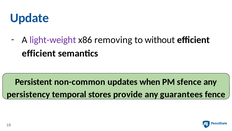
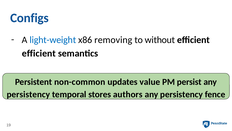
Update: Update -> Configs
light-weight colour: purple -> blue
when: when -> value
sfence: sfence -> persist
provide: provide -> authors
guarantees at (181, 94): guarantees -> persistency
